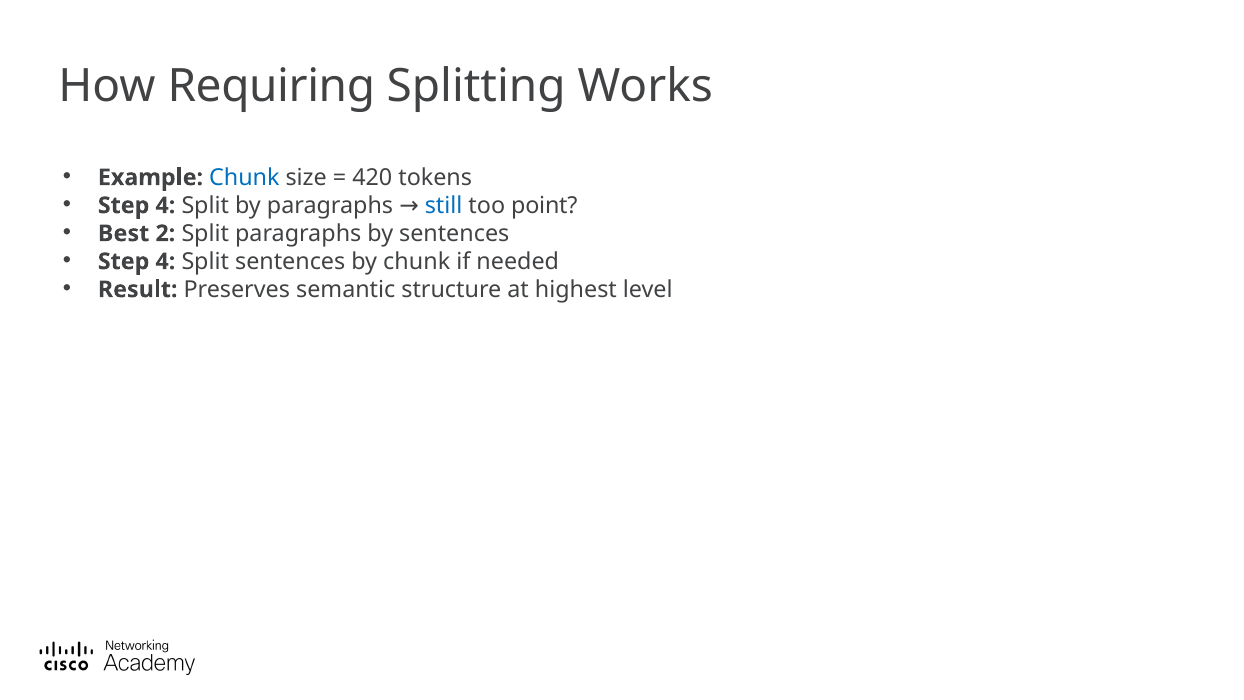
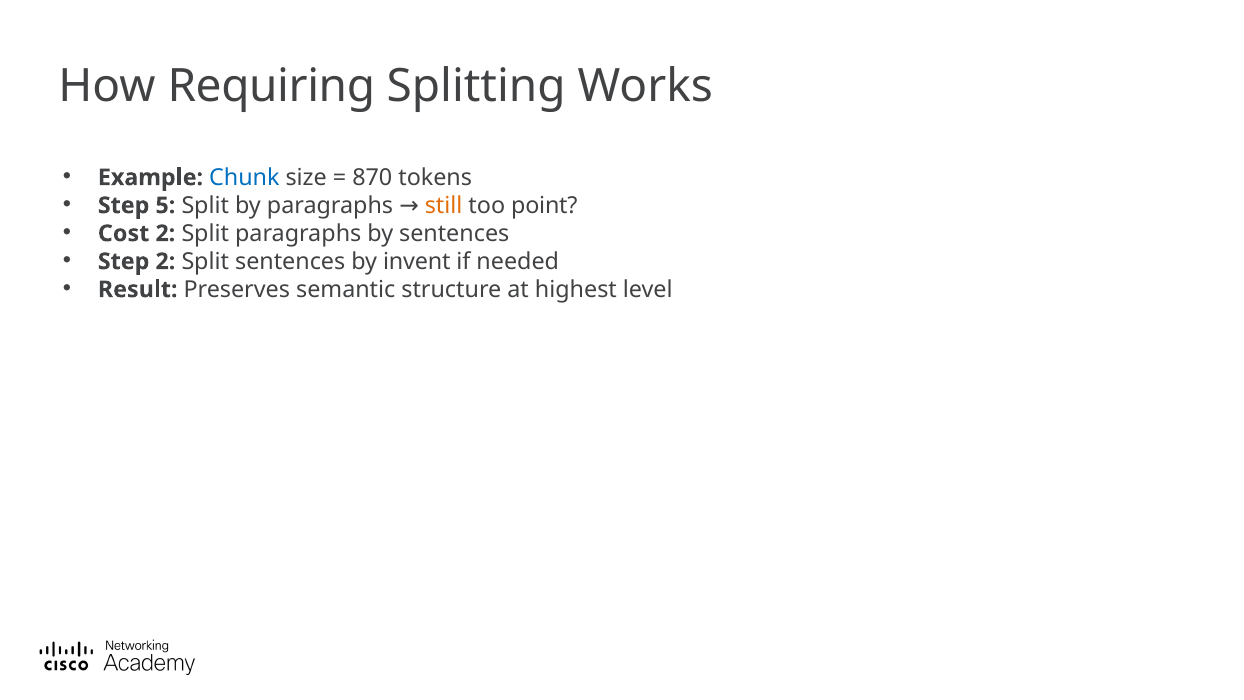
420: 420 -> 870
4 at (165, 205): 4 -> 5
still colour: blue -> orange
Best: Best -> Cost
4 at (165, 261): 4 -> 2
by chunk: chunk -> invent
